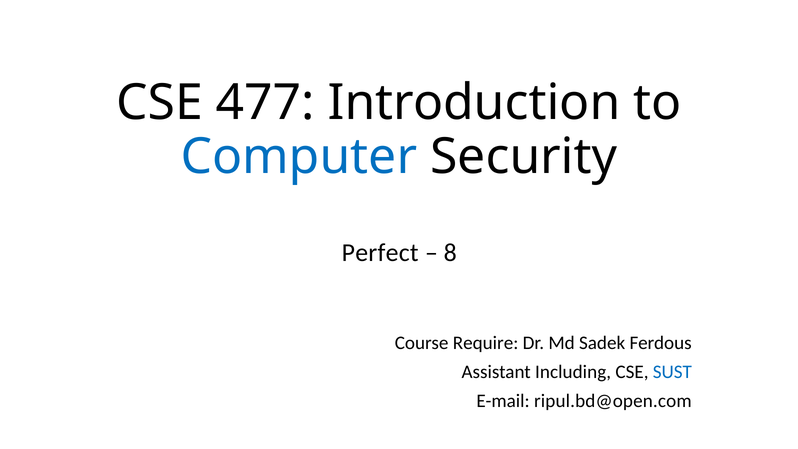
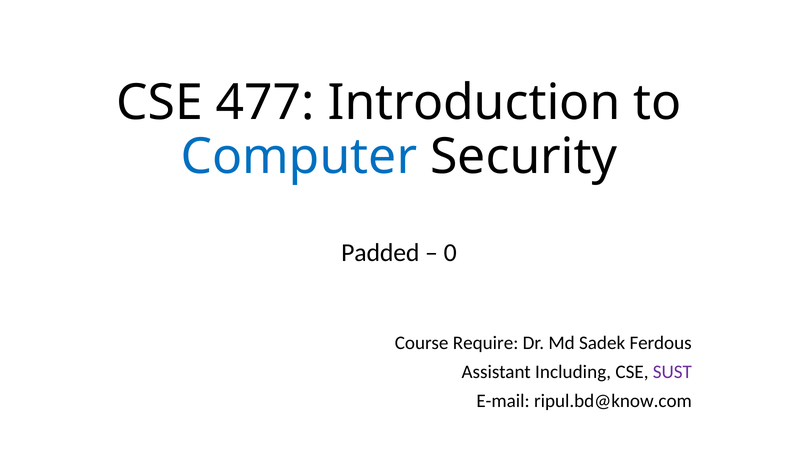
Perfect: Perfect -> Padded
8: 8 -> 0
SUST colour: blue -> purple
ripul.bd@open.com: ripul.bd@open.com -> ripul.bd@know.com
